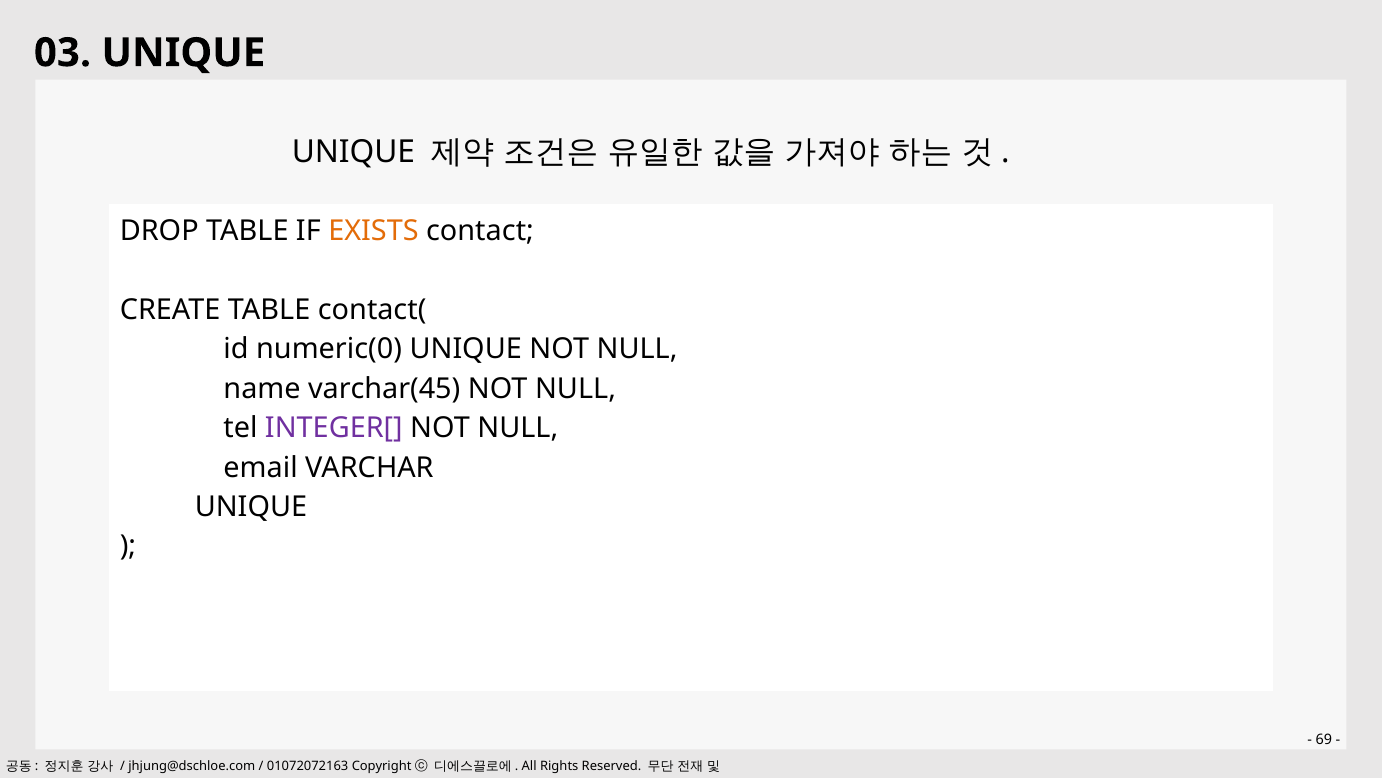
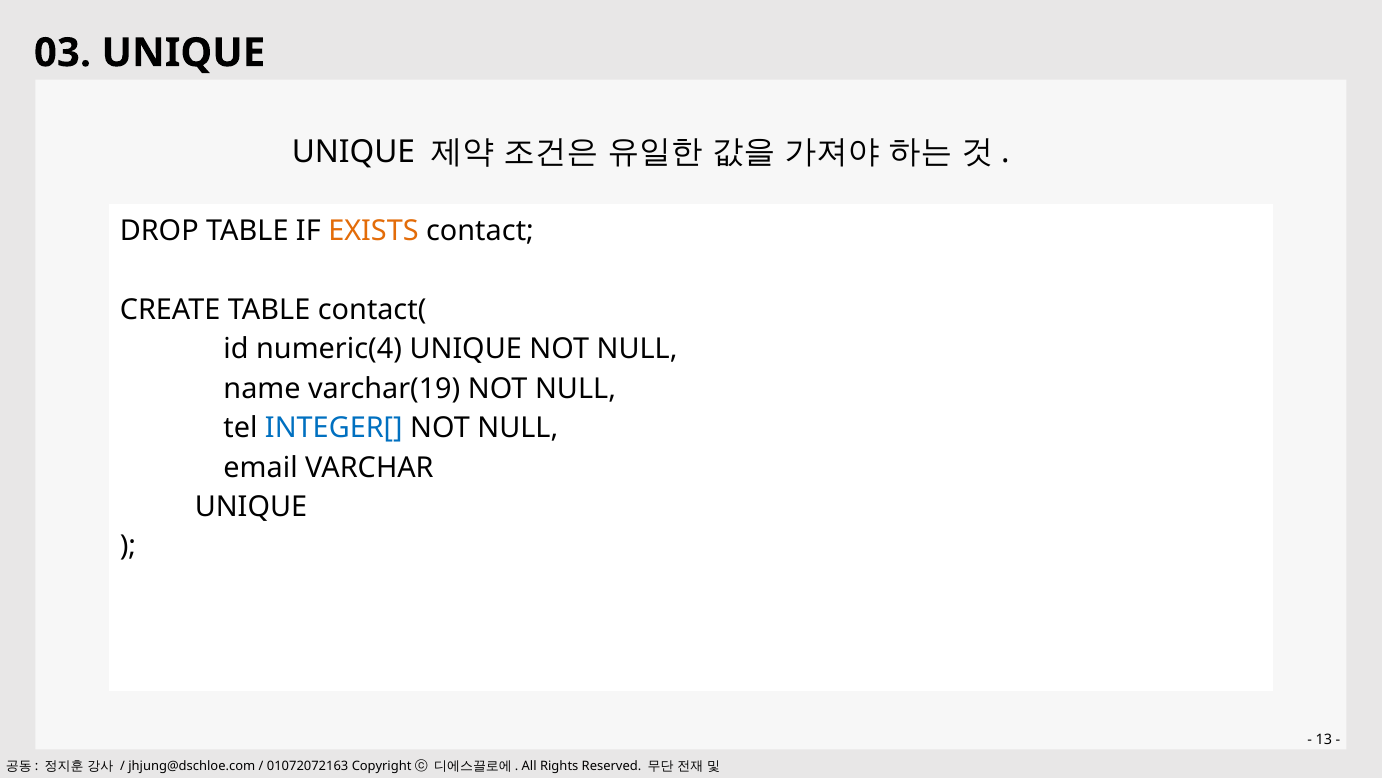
numeric(0: numeric(0 -> numeric(4
varchar(45: varchar(45 -> varchar(19
INTEGER[ colour: purple -> blue
69: 69 -> 13
